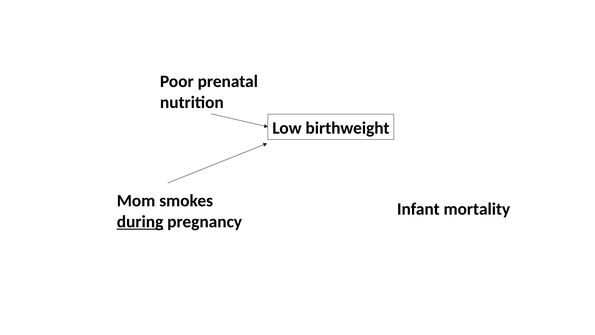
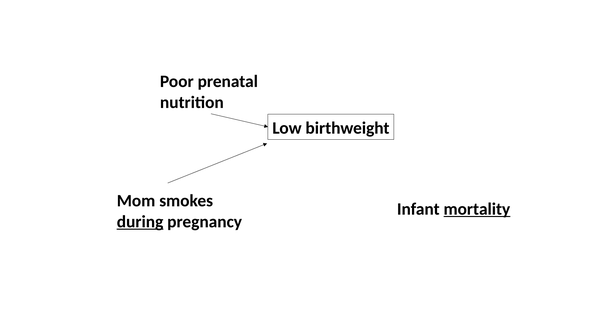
mortality underline: none -> present
